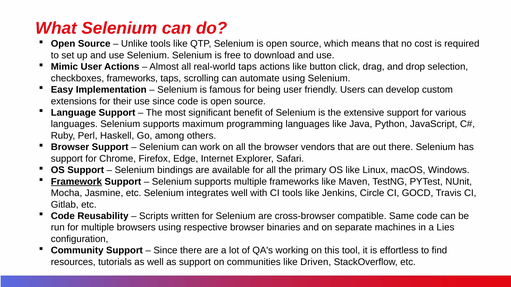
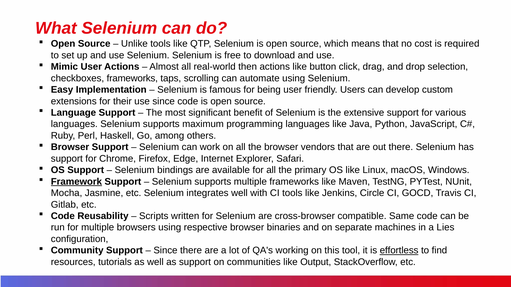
real-world taps: taps -> then
effortless underline: none -> present
Driven: Driven -> Output
